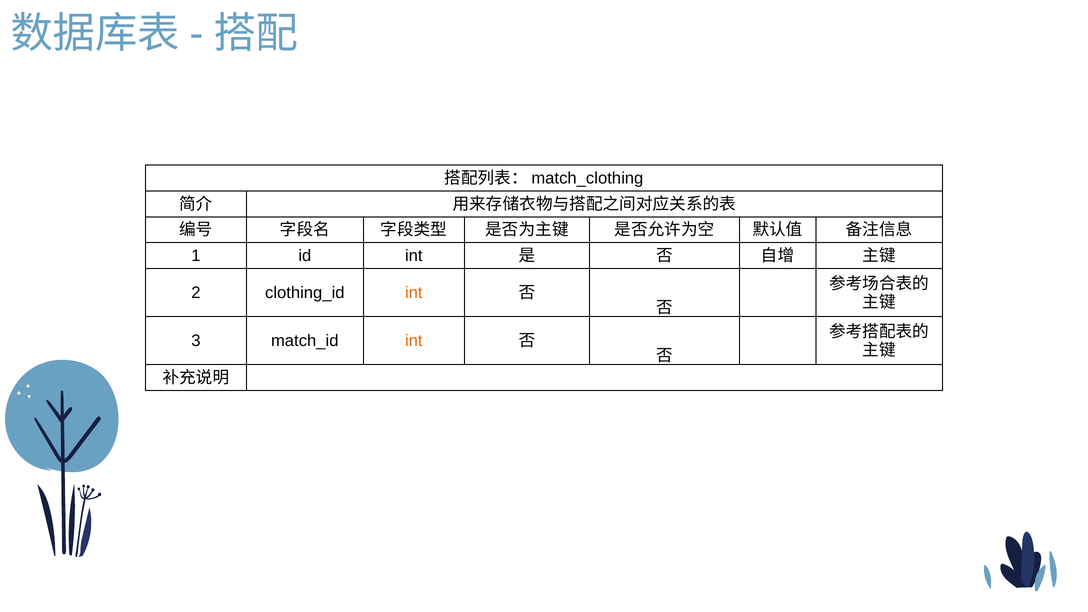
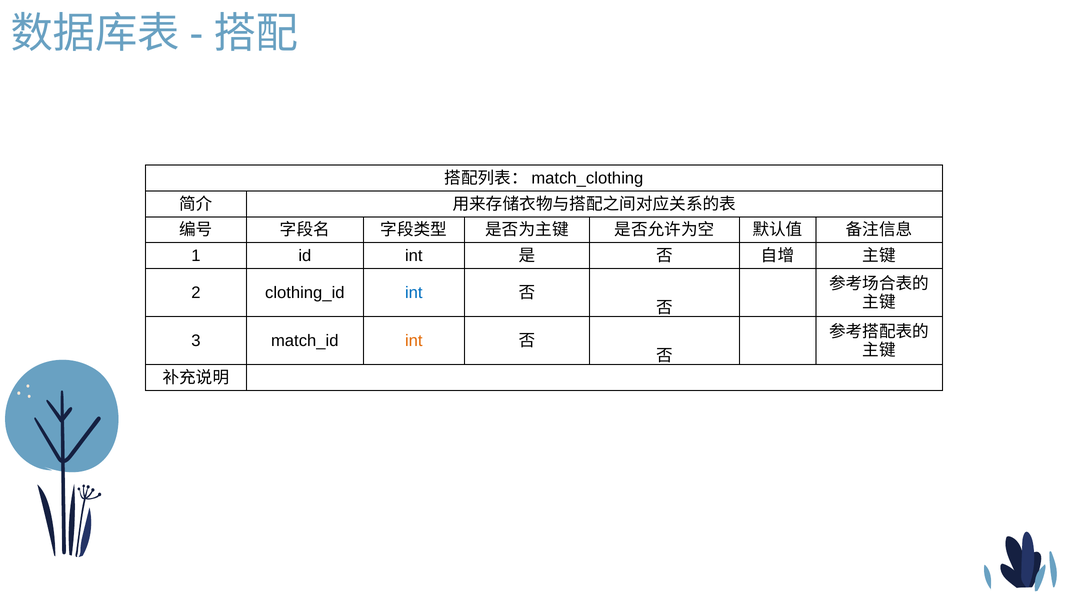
int at (414, 293) colour: orange -> blue
